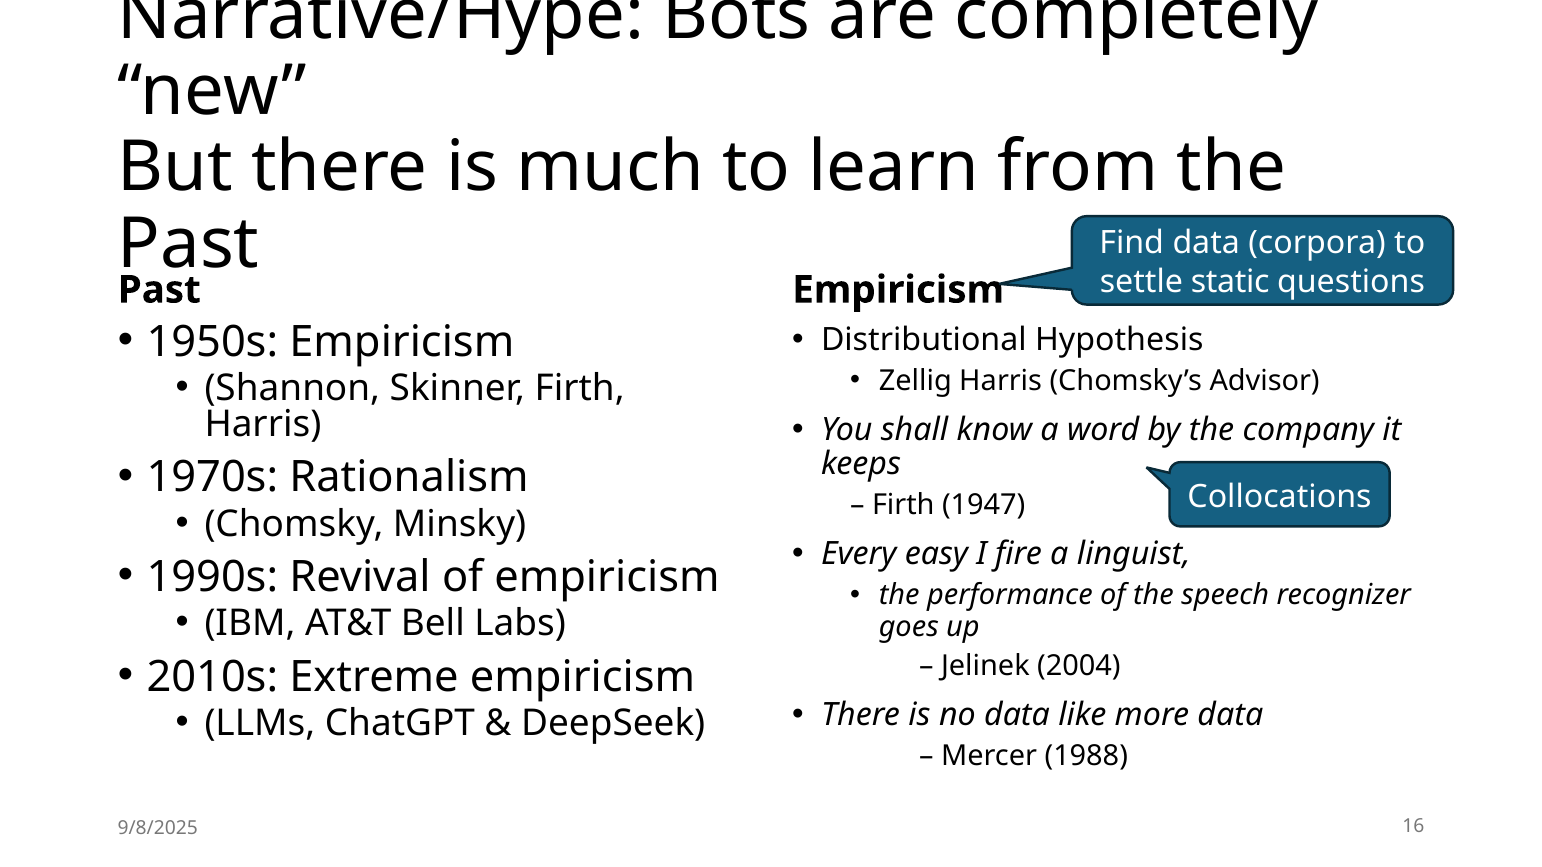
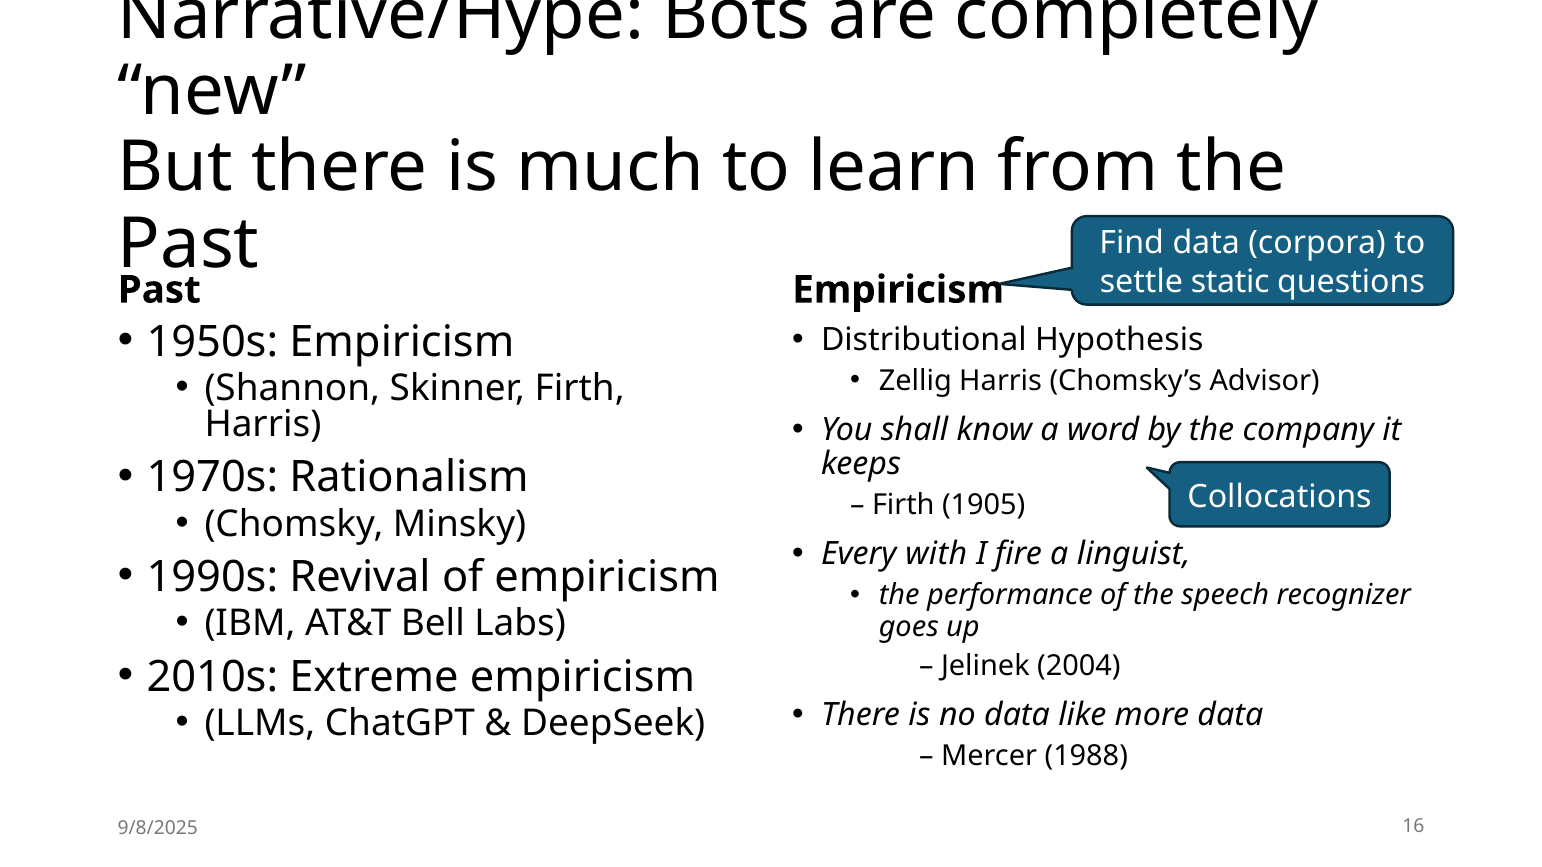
1947: 1947 -> 1905
easy: easy -> with
